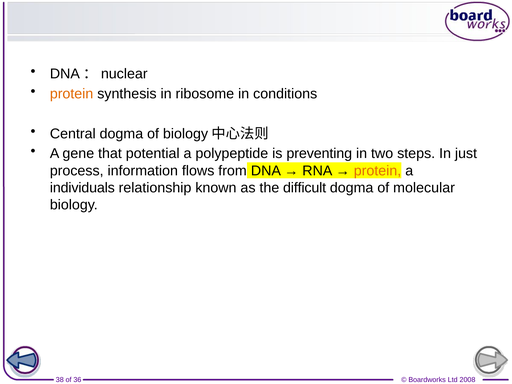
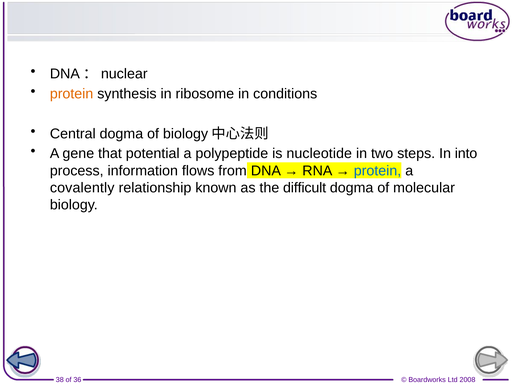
preventing: preventing -> nucleotide
just: just -> into
protein at (378, 171) colour: orange -> blue
individuals: individuals -> covalently
